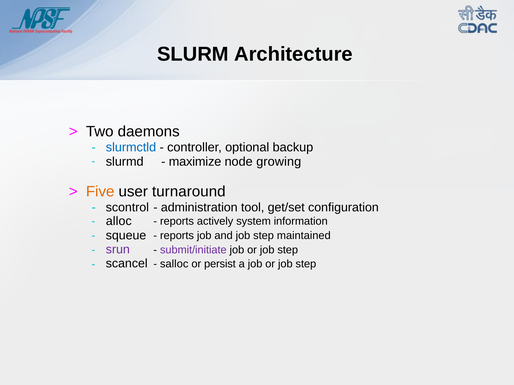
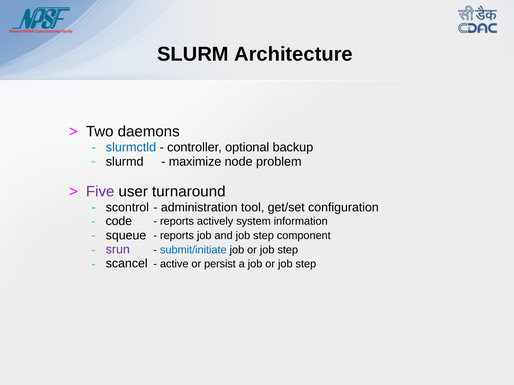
growing: growing -> problem
Five colour: orange -> purple
alloc: alloc -> code
maintained: maintained -> component
submit/initiate colour: purple -> blue
salloc: salloc -> active
